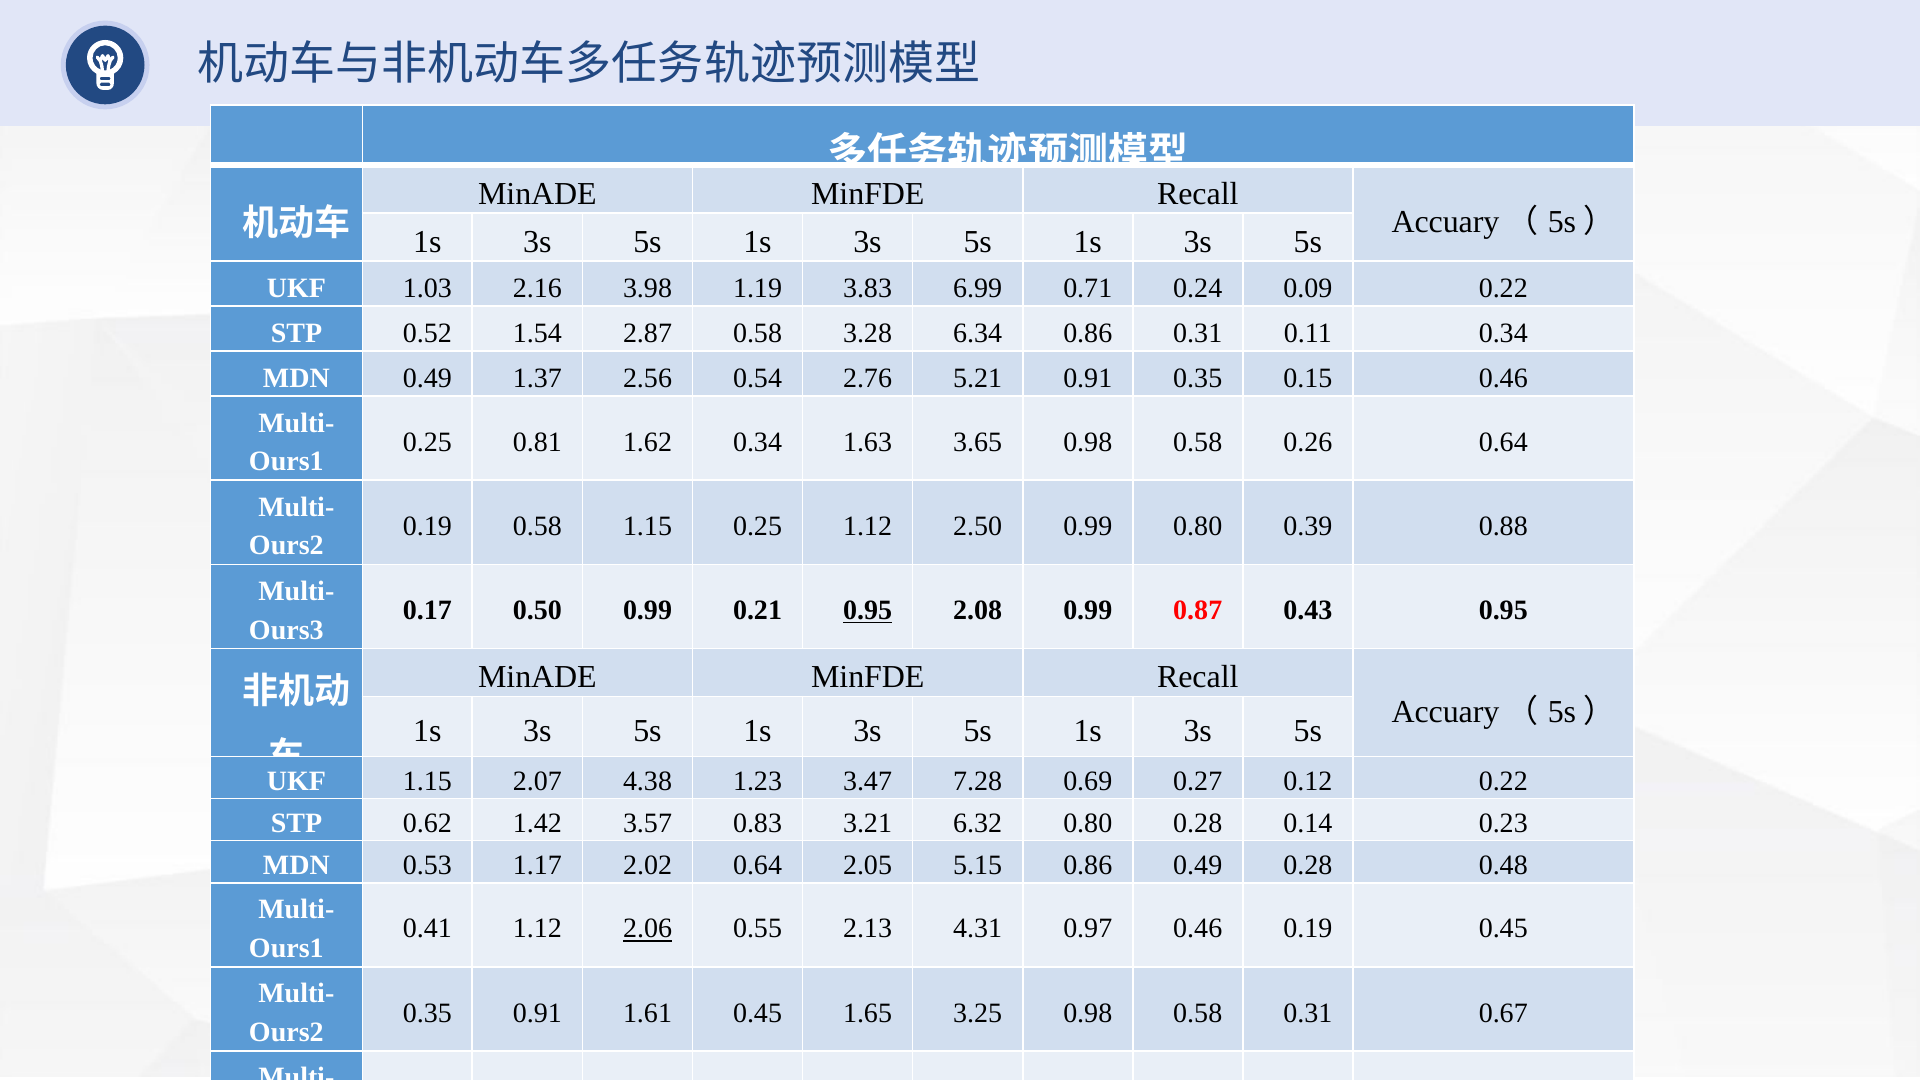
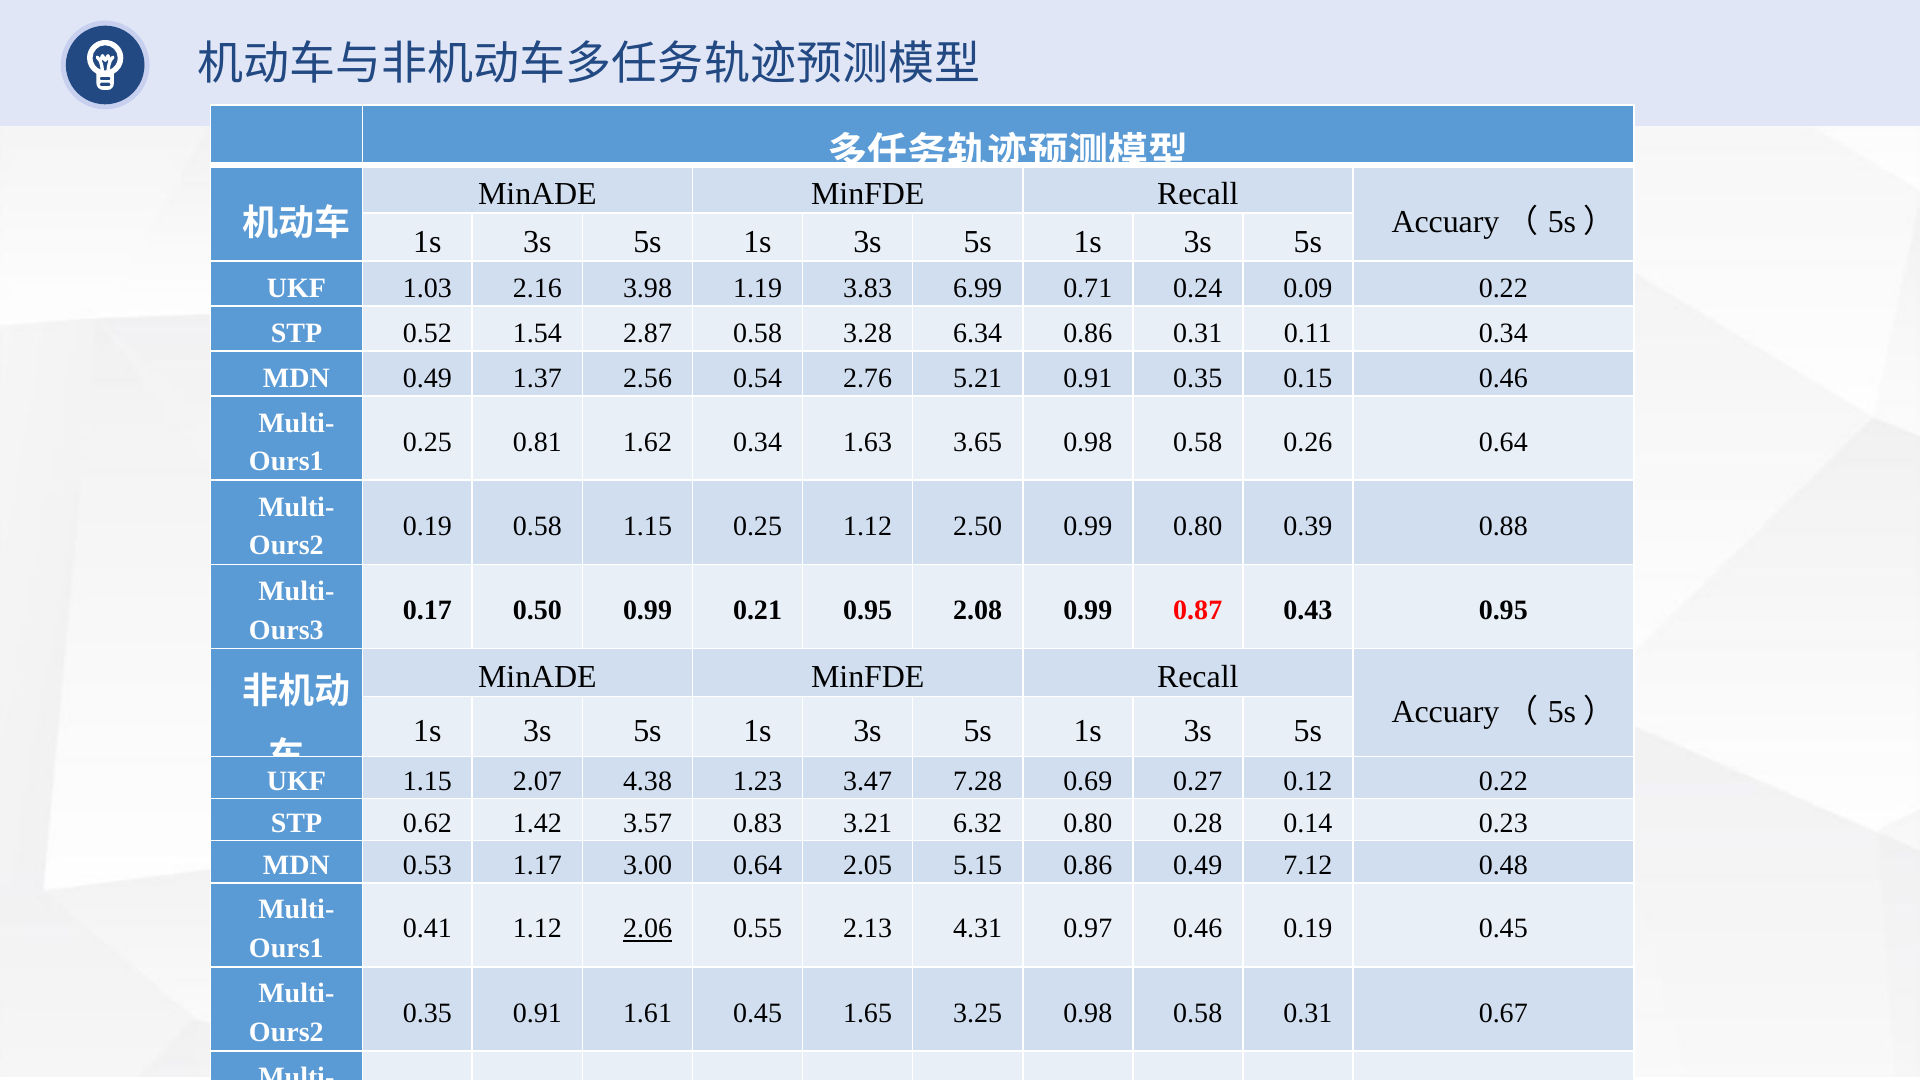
0.95 at (868, 610) underline: present -> none
2.02: 2.02 -> 3.00
0.49 0.28: 0.28 -> 7.12
